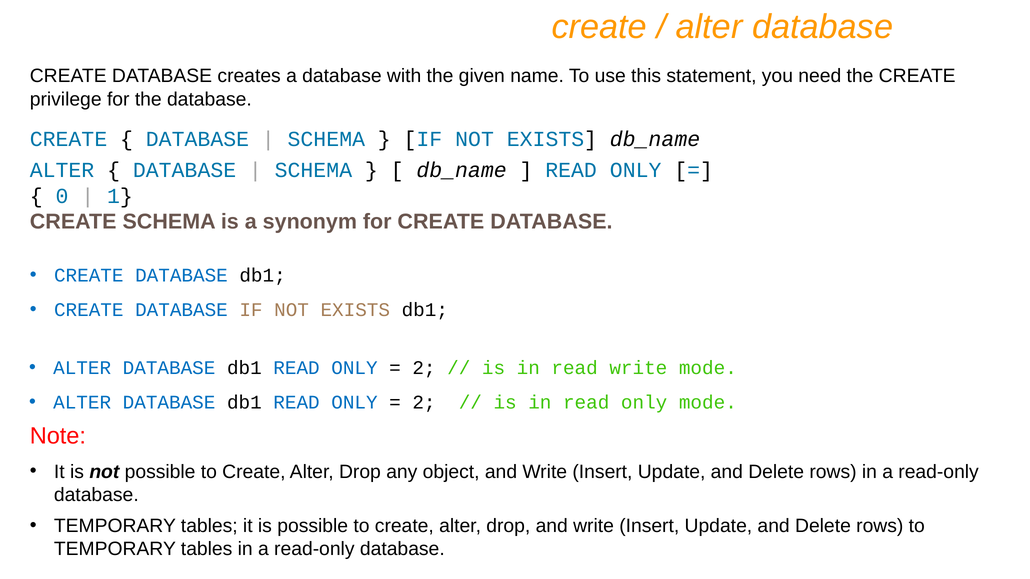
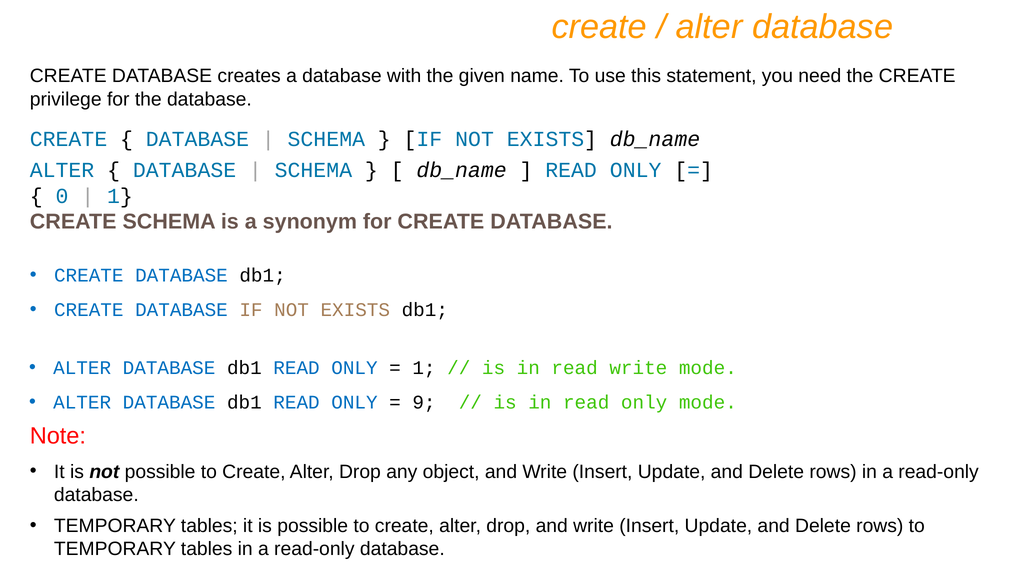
2 at (424, 368): 2 -> 1
2 at (424, 403): 2 -> 9
